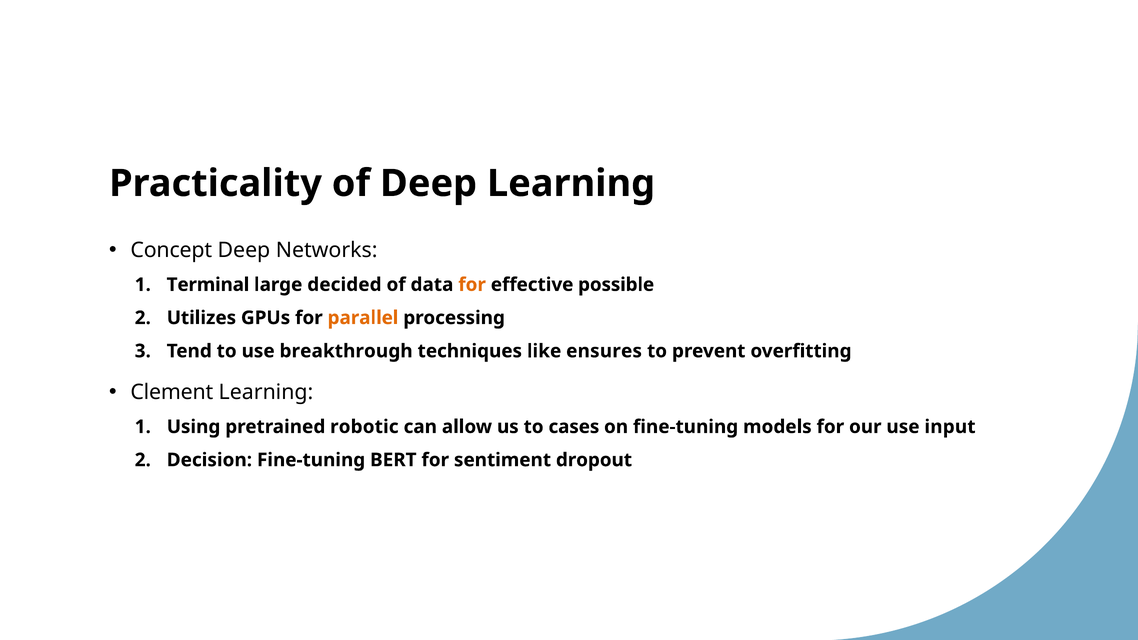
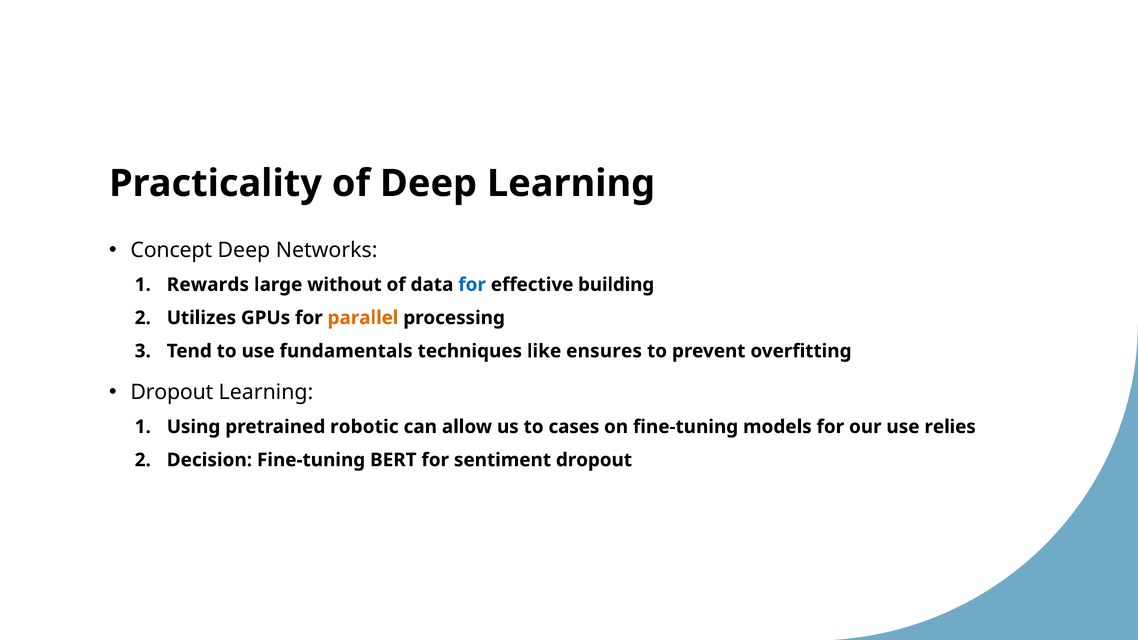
Terminal: Terminal -> Rewards
decided: decided -> without
for at (472, 285) colour: orange -> blue
possible: possible -> building
breakthrough: breakthrough -> fundamentals
Clement at (172, 392): Clement -> Dropout
input: input -> relies
